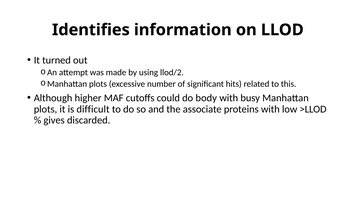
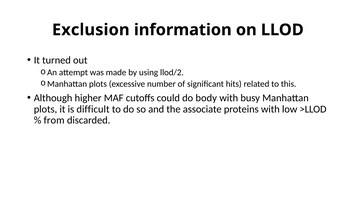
Identifies: Identifies -> Exclusion
gives: gives -> from
